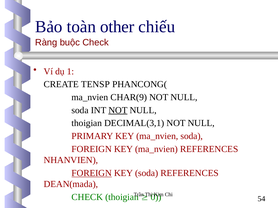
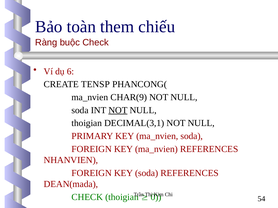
other: other -> them
1: 1 -> 6
FOREIGN at (92, 173) underline: present -> none
